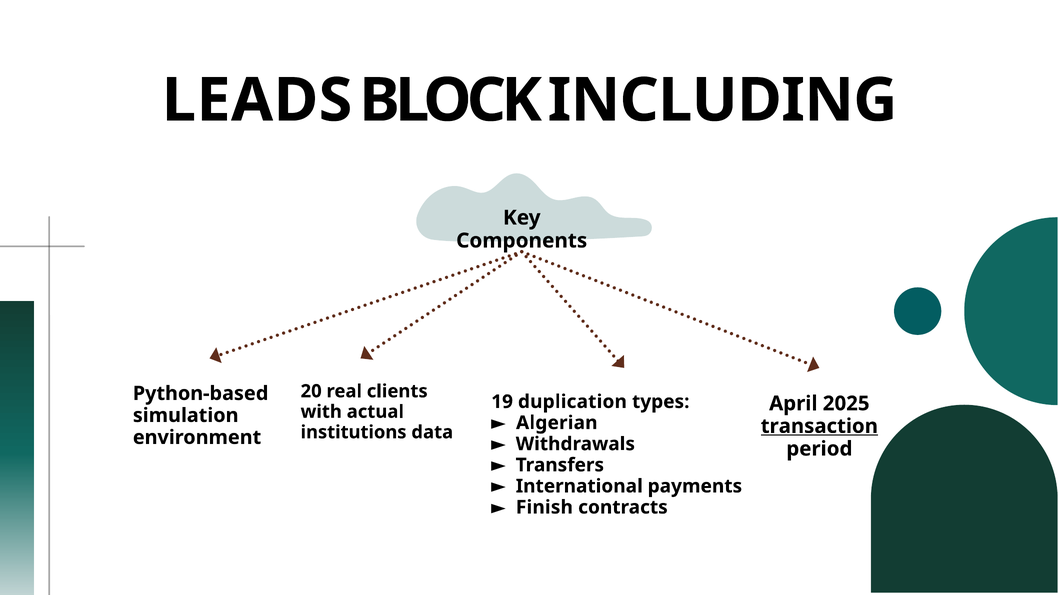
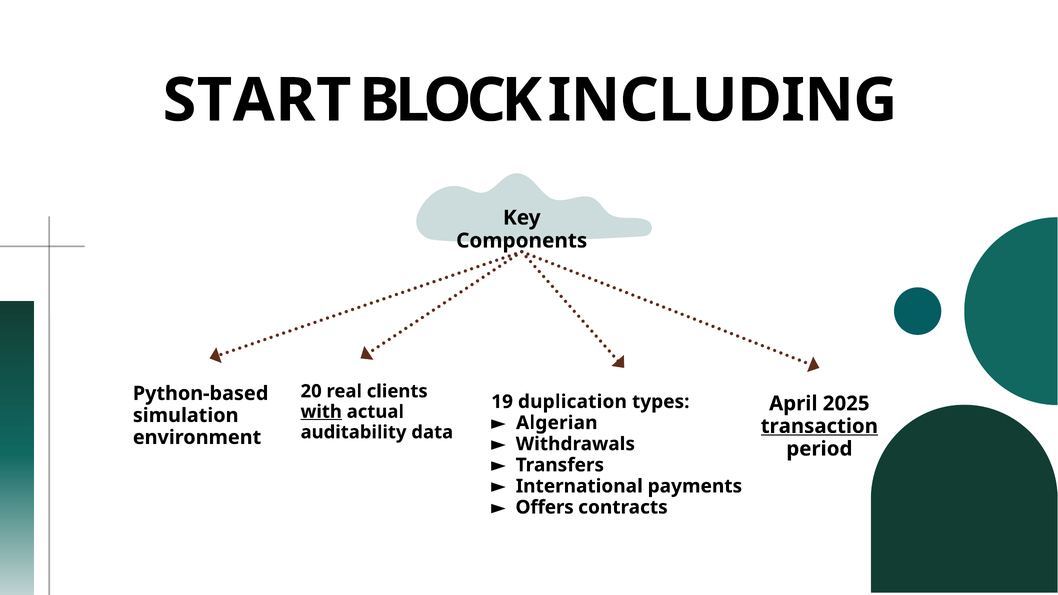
LEADS: LEADS -> START
with underline: none -> present
institutions: institutions -> auditability
Finish: Finish -> Offers
